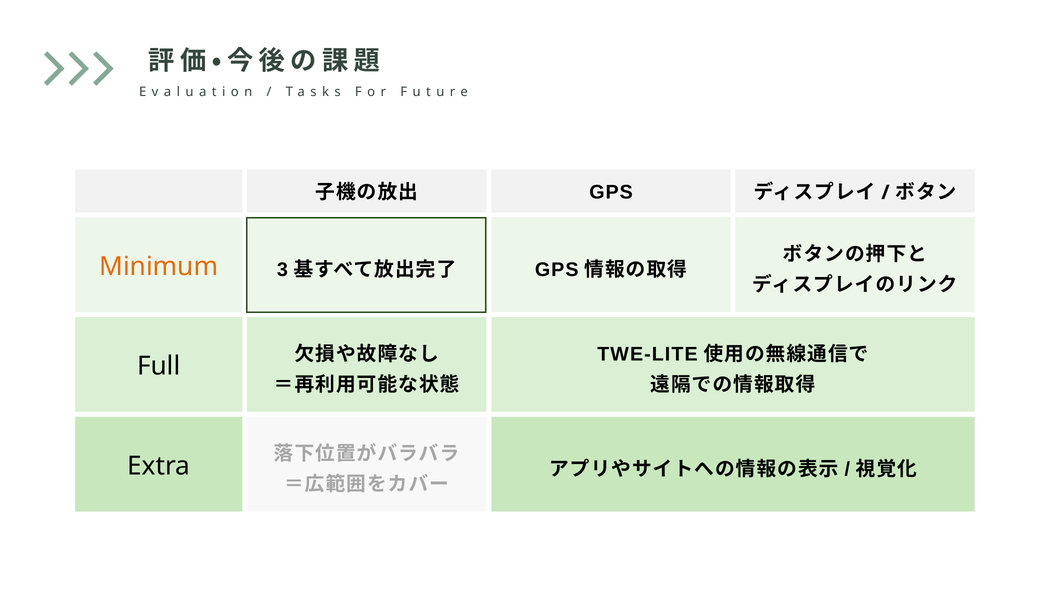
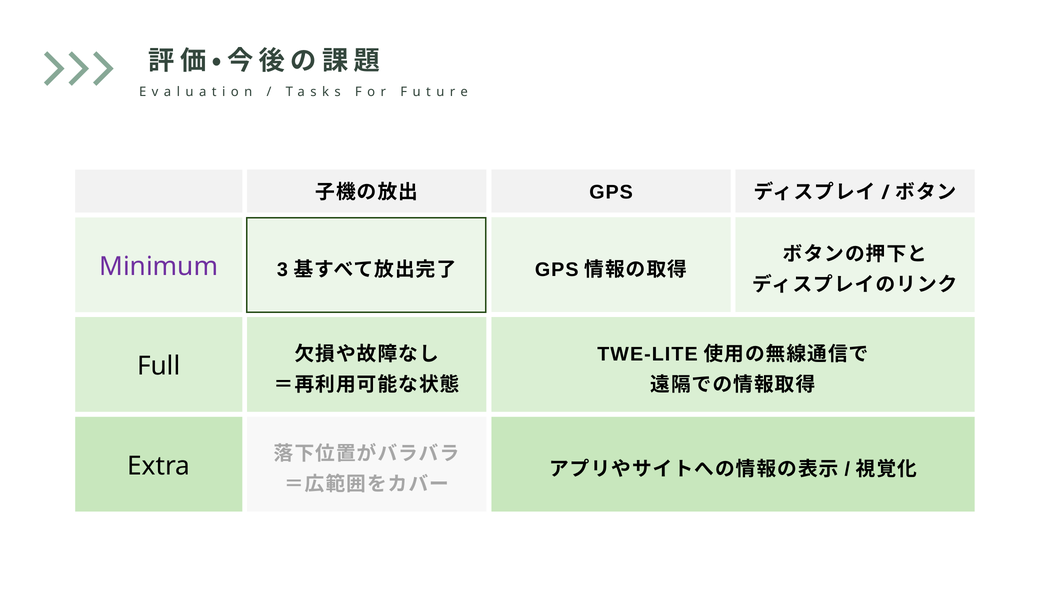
Minimum colour: orange -> purple
